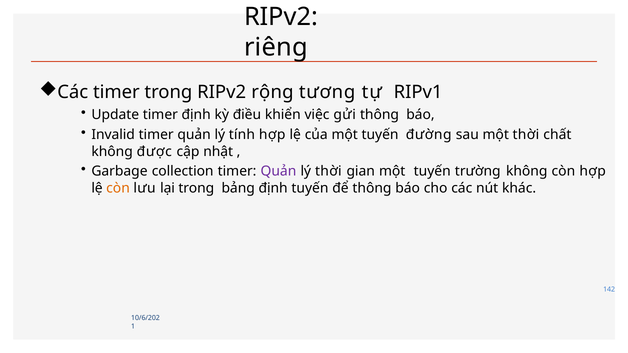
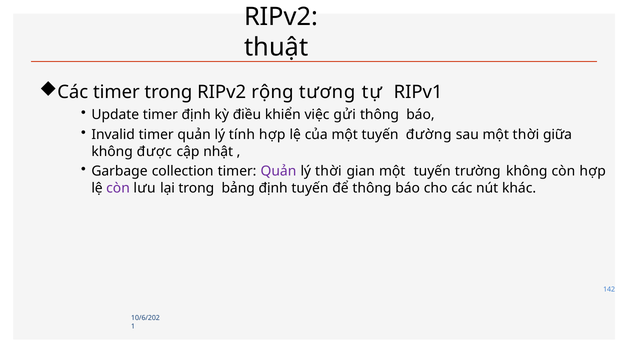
riêng: riêng -> thuật
chất: chất -> giữa
còn at (118, 188) colour: orange -> purple
